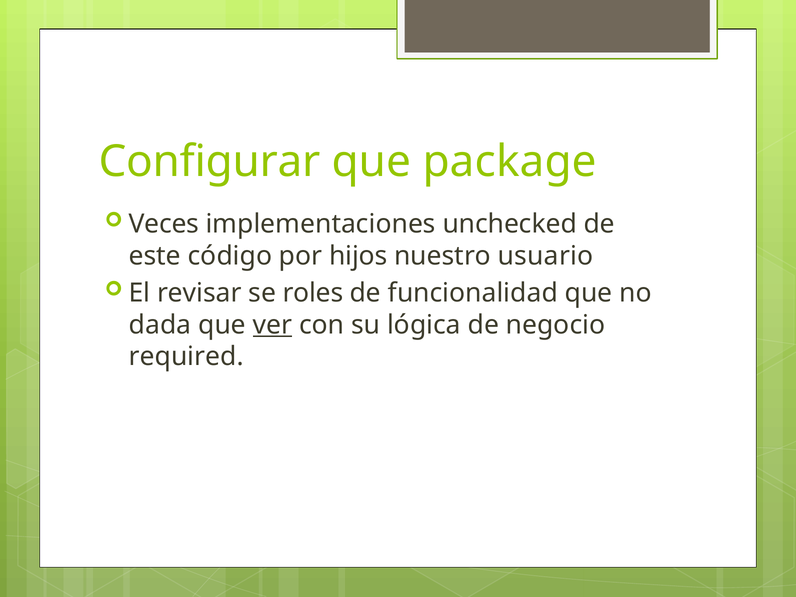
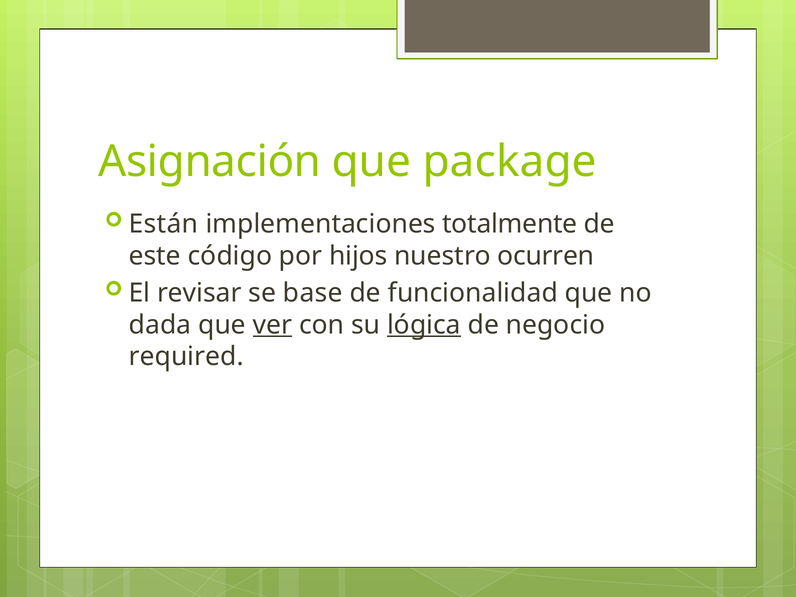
Configurar: Configurar -> Asignación
Veces: Veces -> Están
unchecked: unchecked -> totalmente
usuario: usuario -> ocurren
roles: roles -> base
lógica underline: none -> present
